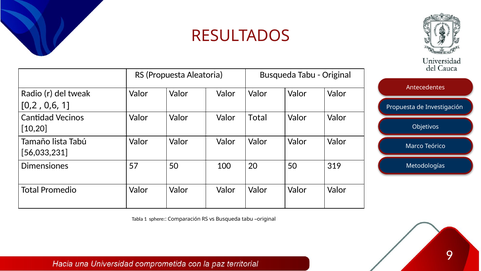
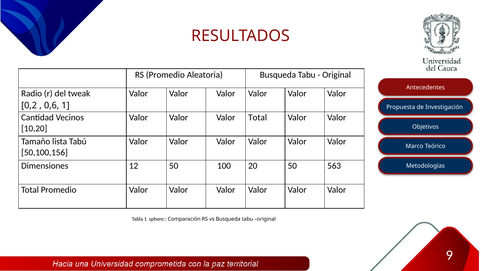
RS Propuesta: Propuesta -> Promedio
56,033,231: 56,033,231 -> 50,100,156
57: 57 -> 12
319: 319 -> 563
